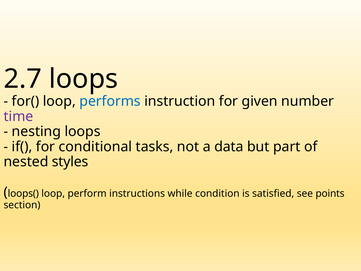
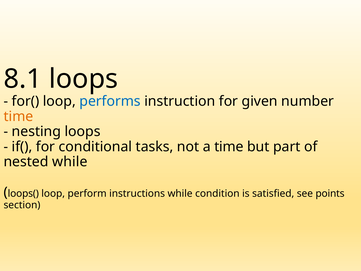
2.7: 2.7 -> 8.1
time at (18, 116) colour: purple -> orange
a data: data -> time
nested styles: styles -> while
